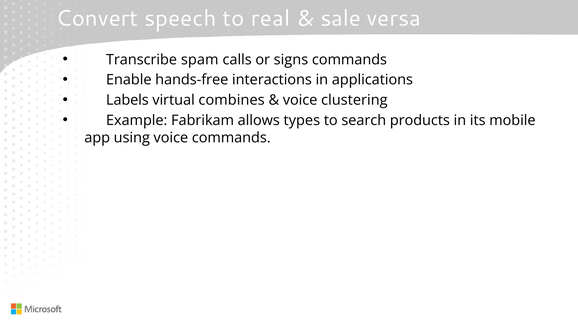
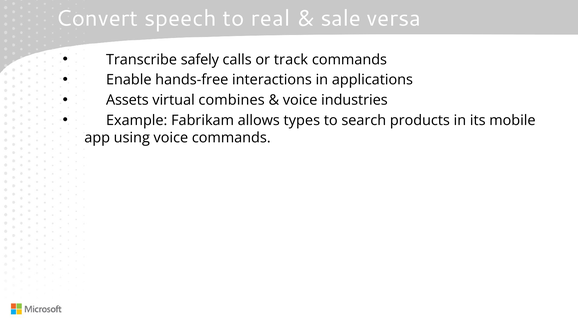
spam: spam -> safely
signs: signs -> track
Labels: Labels -> Assets
clustering: clustering -> industries
